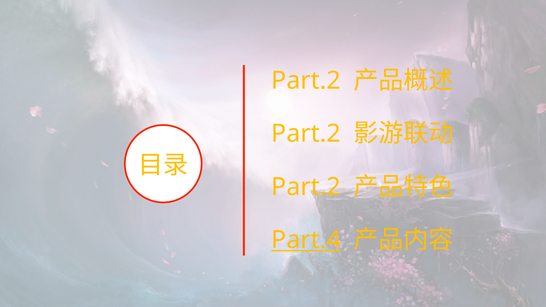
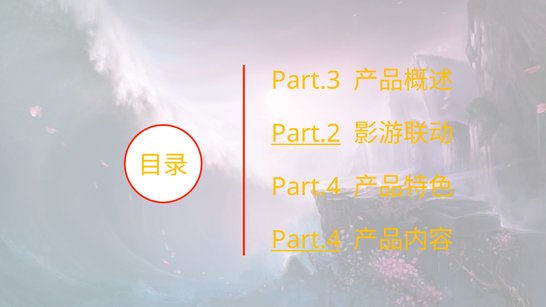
Part.2 at (306, 81): Part.2 -> Part.3
Part.2 at (306, 134) underline: none -> present
Part.2 at (306, 187): Part.2 -> Part.4
